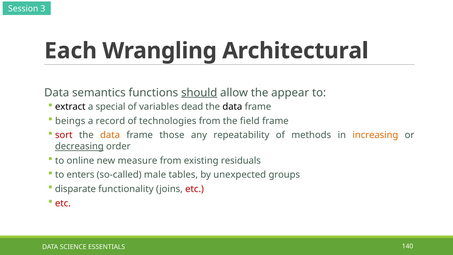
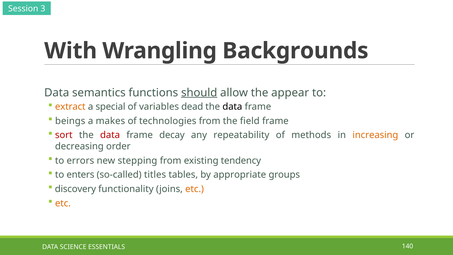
Each: Each -> With
Architectural: Architectural -> Backgrounds
extract colour: black -> orange
record: record -> makes
data at (110, 135) colour: orange -> red
those: those -> decay
decreasing underline: present -> none
online: online -> errors
measure: measure -> stepping
residuals: residuals -> tendency
male: male -> titles
unexpected: unexpected -> appropriate
disparate: disparate -> discovery
etc at (195, 189) colour: red -> orange
etc at (63, 203) colour: red -> orange
